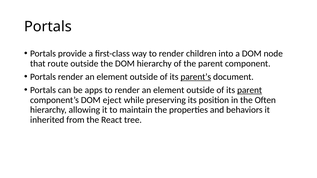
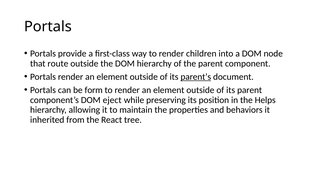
apps: apps -> form
parent at (250, 90) underline: present -> none
Often: Often -> Helps
